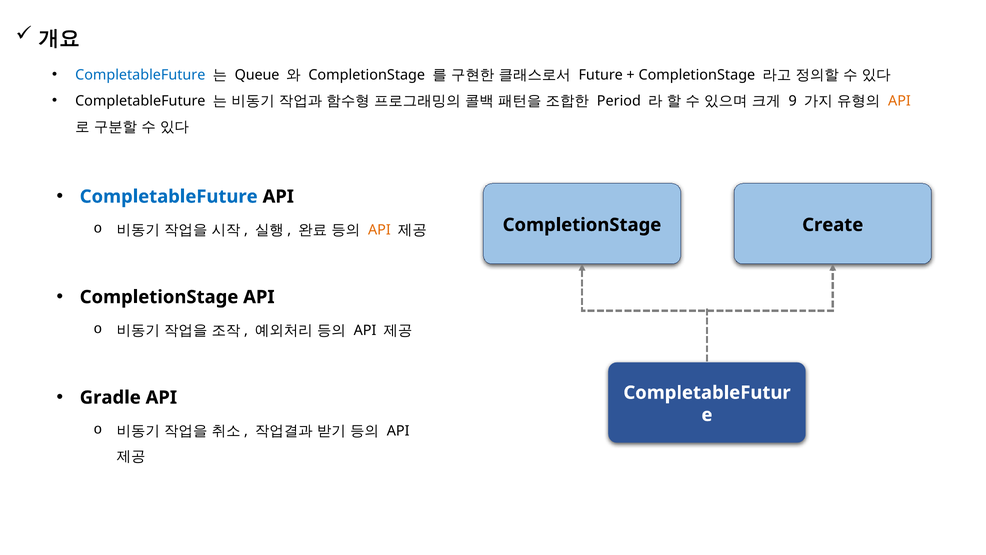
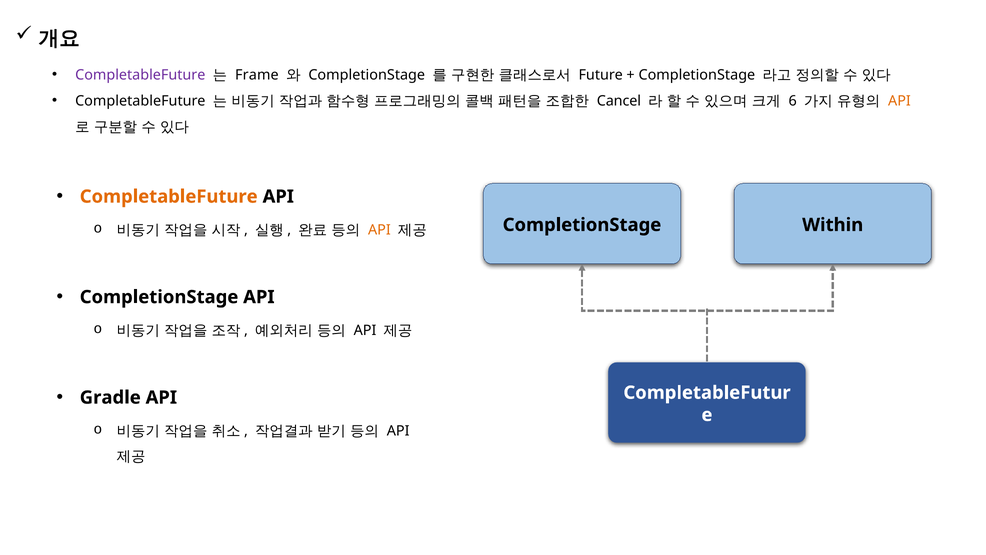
CompletableFuture at (140, 75) colour: blue -> purple
Queue: Queue -> Frame
Period: Period -> Cancel
9: 9 -> 6
CompletableFuture at (169, 196) colour: blue -> orange
Create: Create -> Within
